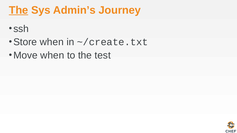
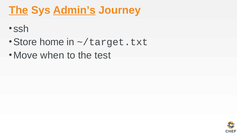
Admin’s underline: none -> present
Store when: when -> home
~/create.txt: ~/create.txt -> ~/target.txt
